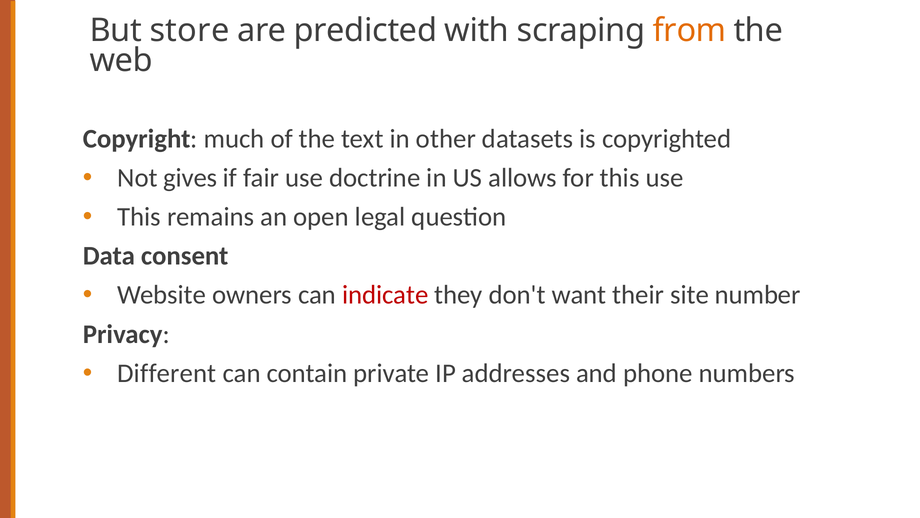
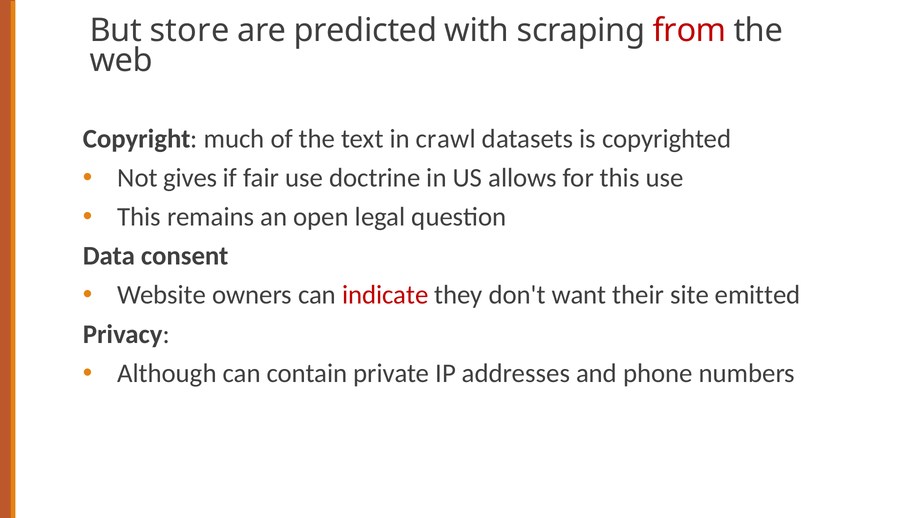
from colour: orange -> red
other: other -> crawl
number: number -> emitted
Different: Different -> Although
